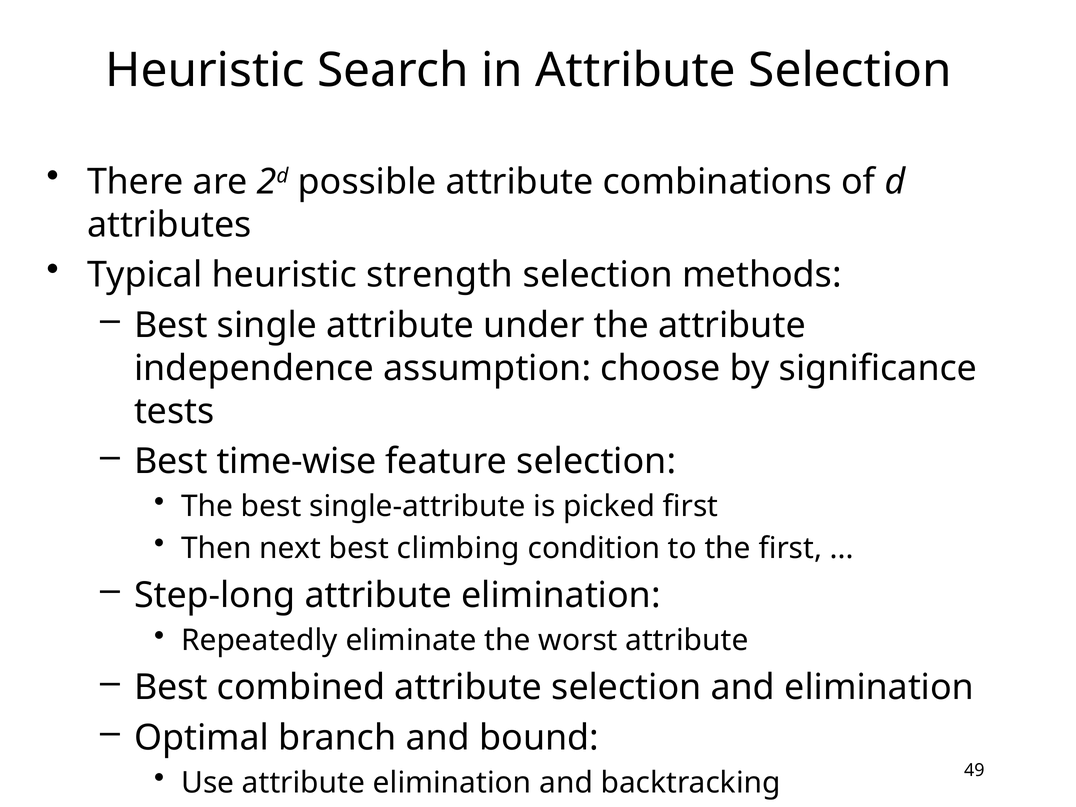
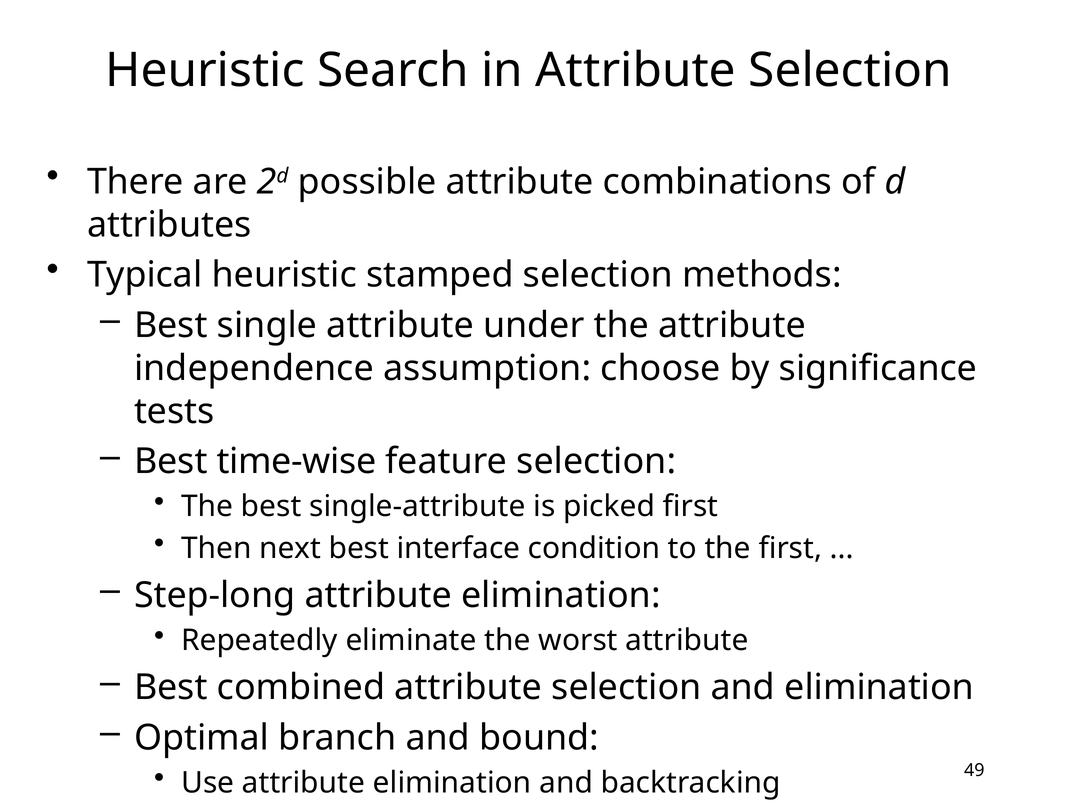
strength: strength -> stamped
climbing: climbing -> interface
